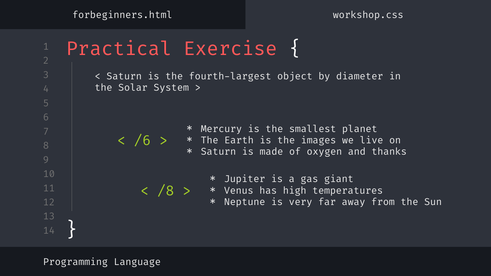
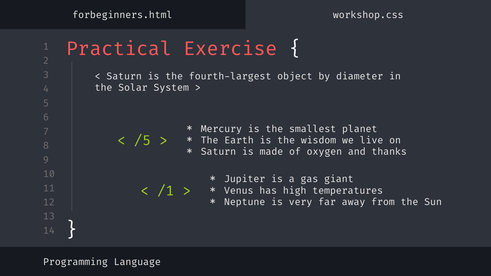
/6: /6 -> /5
images: images -> wisdom
/8: /8 -> /1
